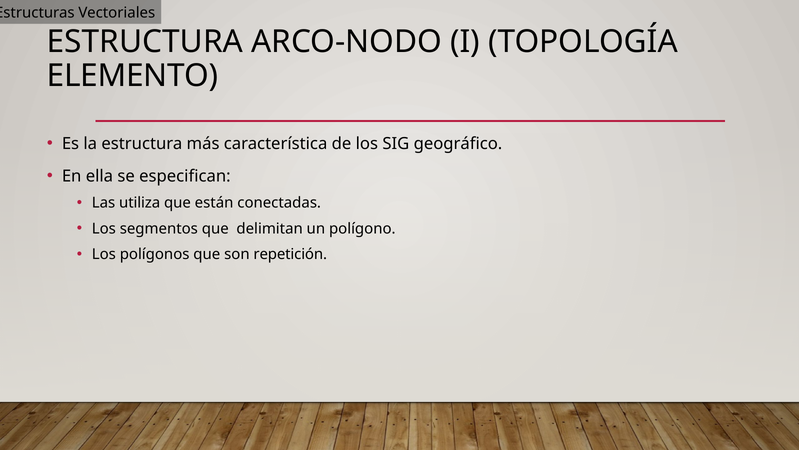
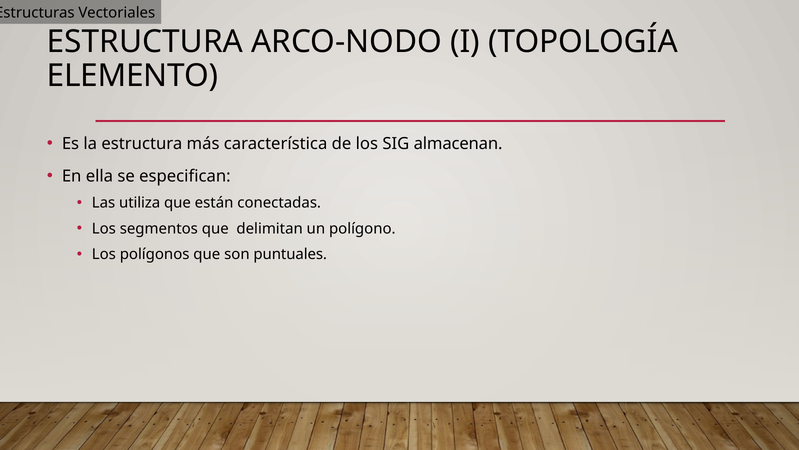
geográfico: geográfico -> almacenan
repetición: repetición -> puntuales
